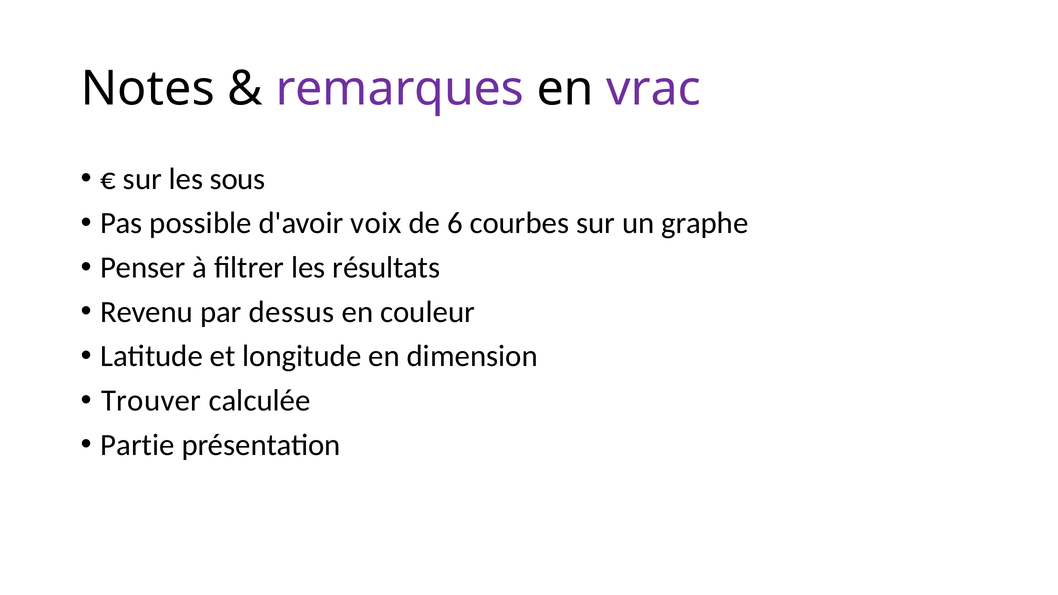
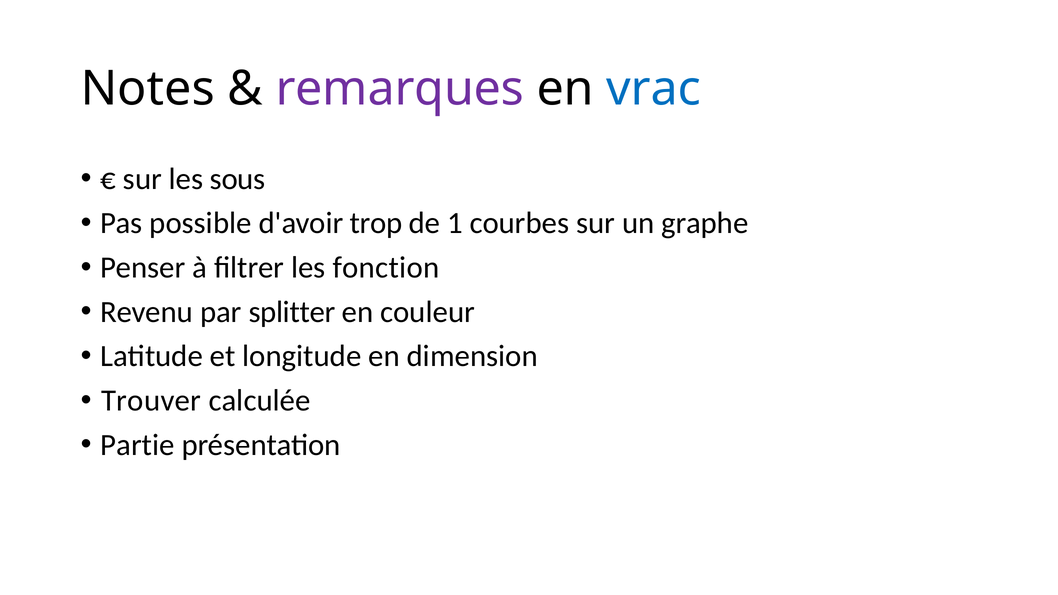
vrac colour: purple -> blue
voix: voix -> trop
6: 6 -> 1
résultats: résultats -> fonction
dessus: dessus -> splitter
